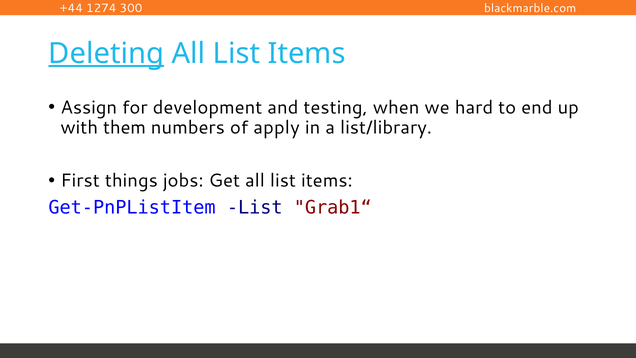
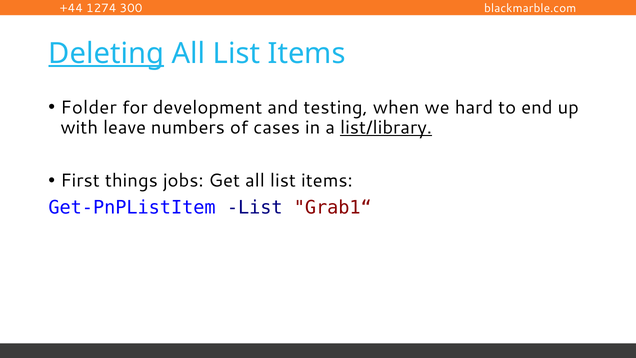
Assign: Assign -> Folder
them: them -> leave
apply: apply -> cases
list/library underline: none -> present
